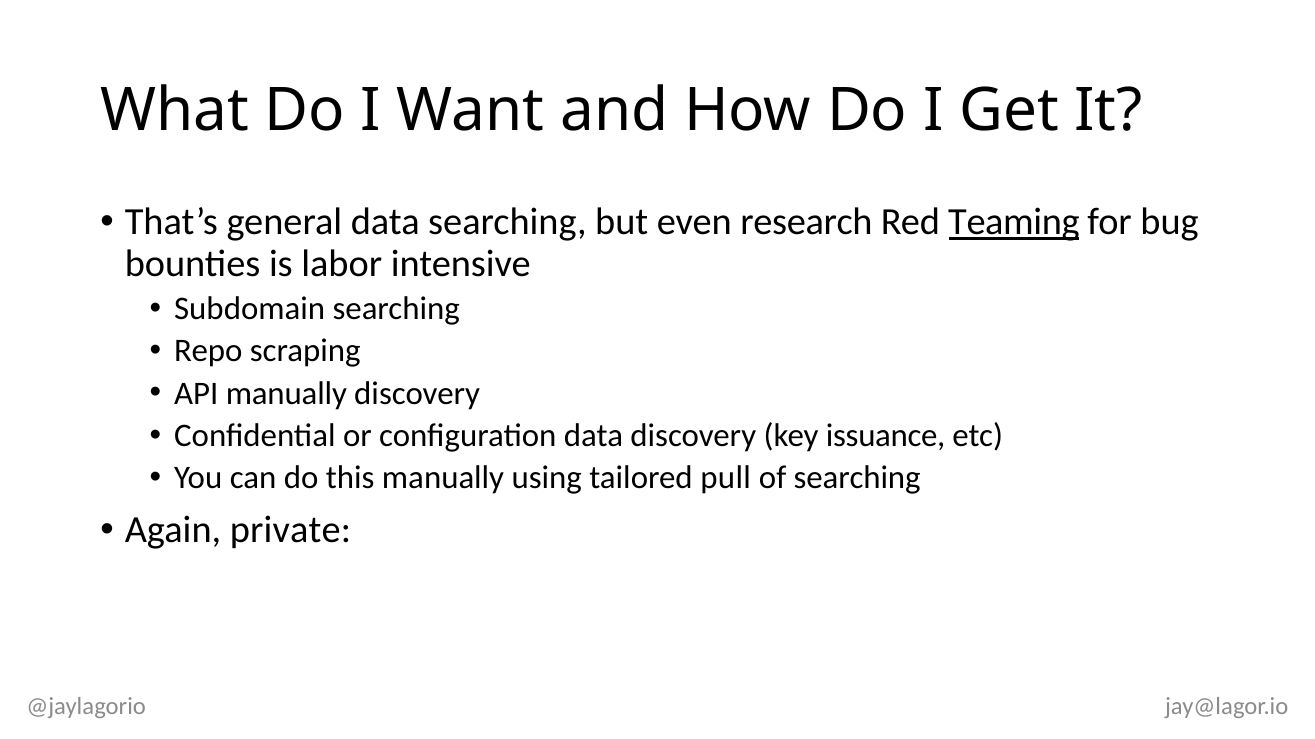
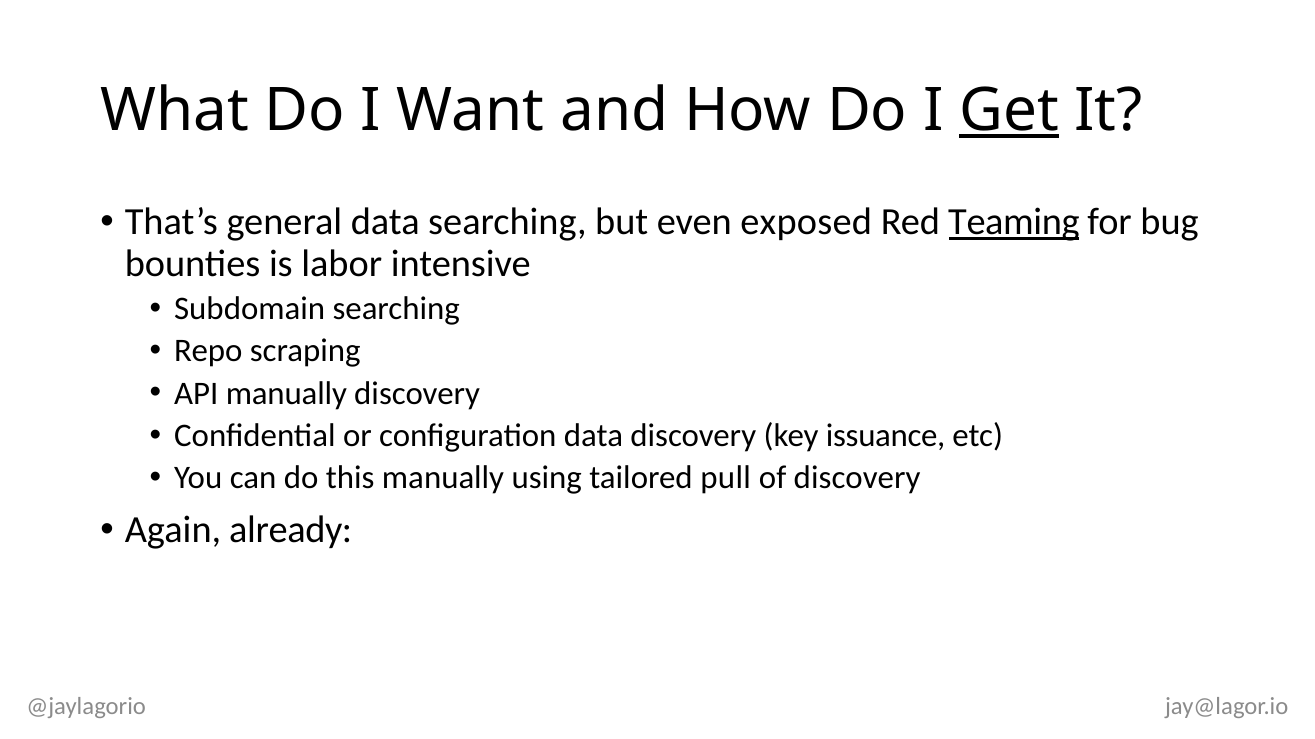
Get underline: none -> present
research: research -> exposed
of searching: searching -> discovery
private: private -> already
